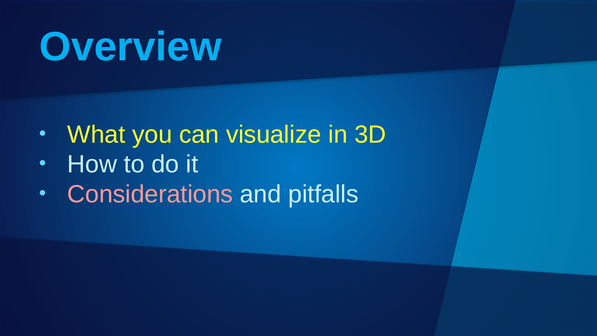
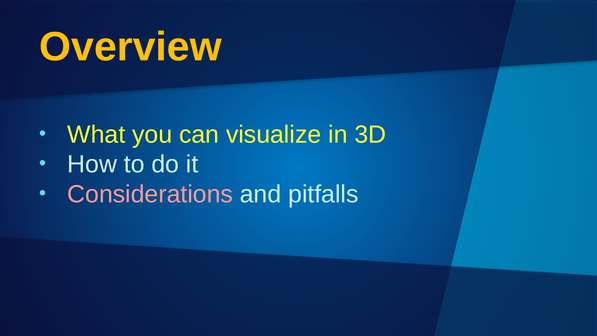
Overview colour: light blue -> yellow
